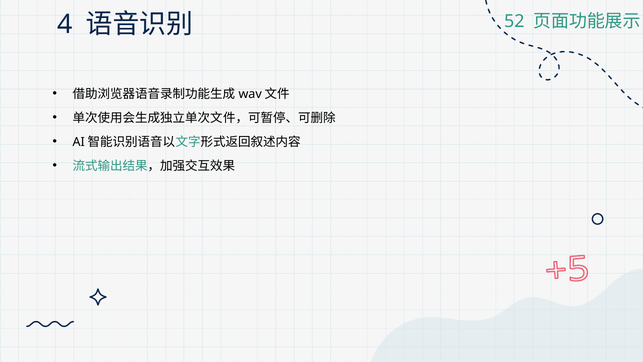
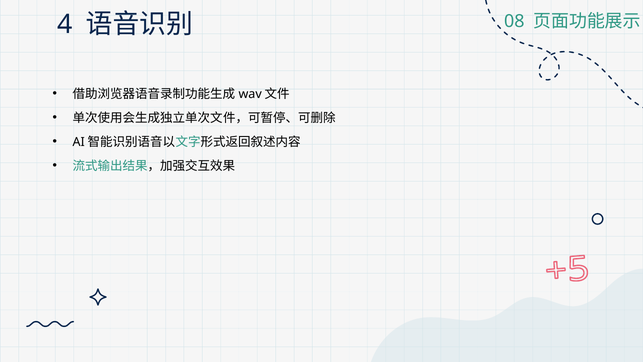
52: 52 -> 08
